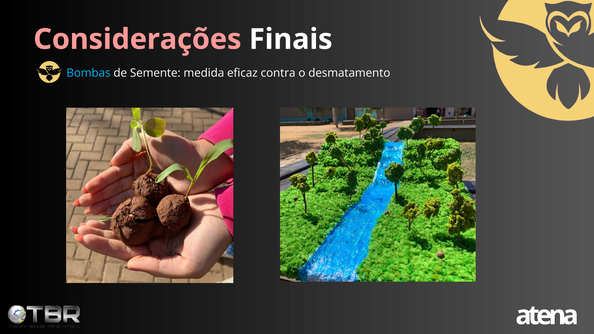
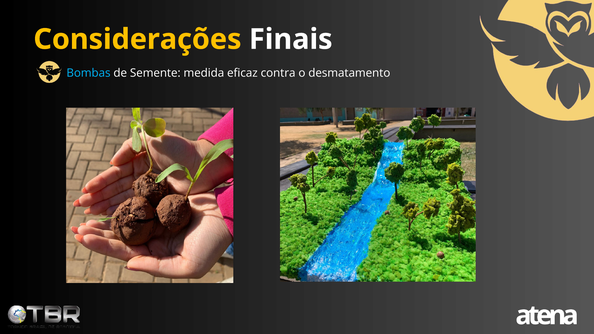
Considerações colour: pink -> yellow
